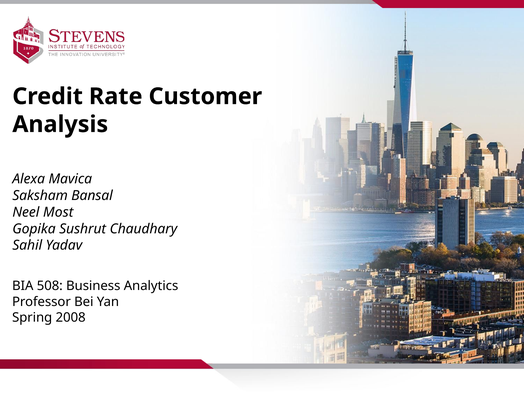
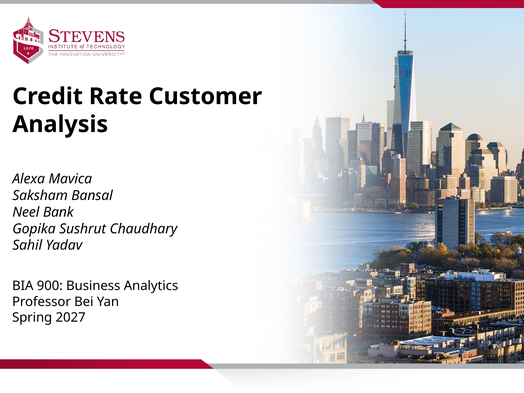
Most: Most -> Bank
508: 508 -> 900
2008: 2008 -> 2027
